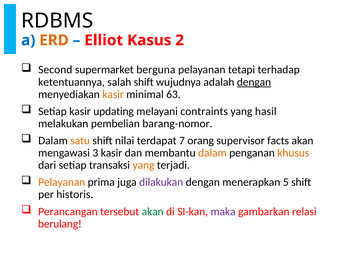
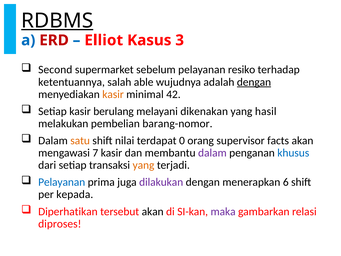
RDBMS underline: none -> present
ERD colour: orange -> red
2: 2 -> 3
berguna: berguna -> sebelum
tetapi: tetapi -> resiko
salah shift: shift -> able
63: 63 -> 42
updating: updating -> berulang
contraints: contraints -> dikenakan
7: 7 -> 0
3: 3 -> 7
dalam at (212, 153) colour: orange -> purple
khusus colour: orange -> blue
Pelayanan at (62, 182) colour: orange -> blue
5: 5 -> 6
historis: historis -> kepada
Perancangan: Perancangan -> Diperhatikan
akan at (153, 211) colour: green -> black
berulang: berulang -> diproses
